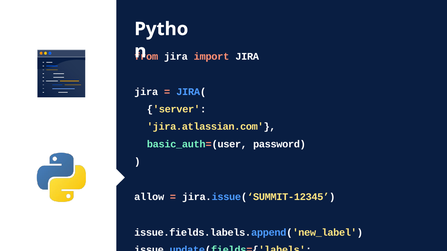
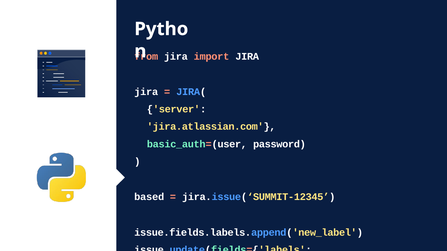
allow: allow -> based
